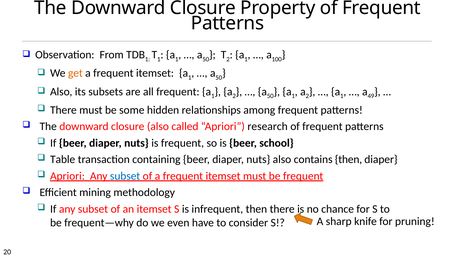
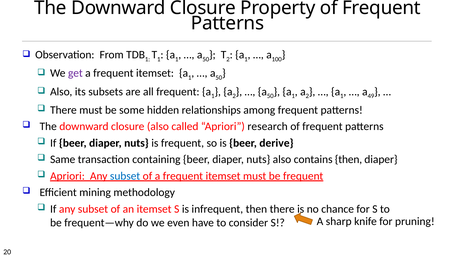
get colour: orange -> purple
school: school -> derive
Table: Table -> Same
